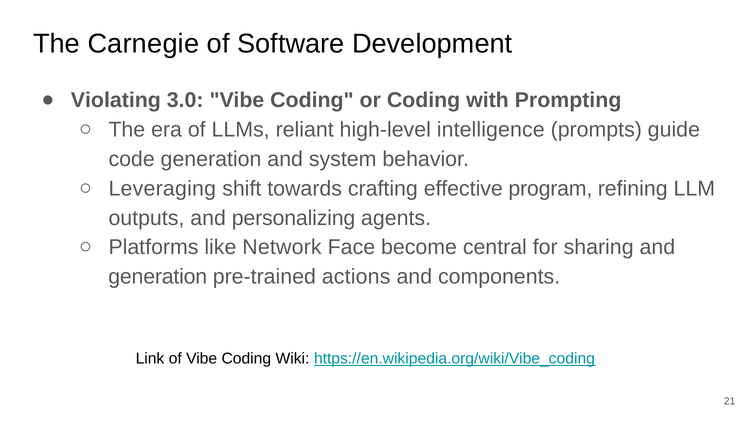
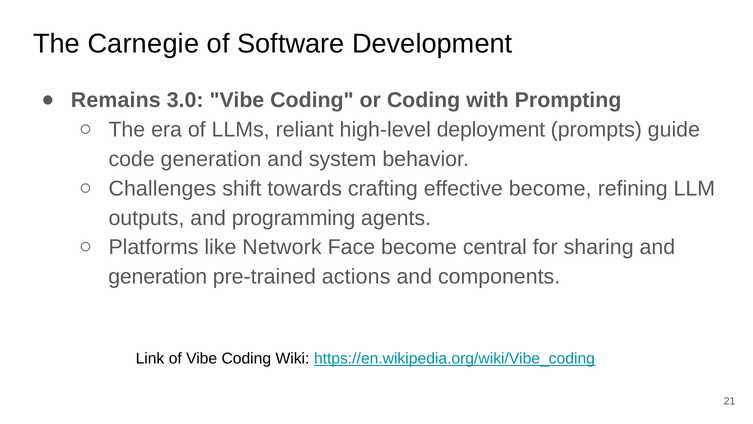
Violating: Violating -> Remains
intelligence: intelligence -> deployment
Leveraging: Leveraging -> Challenges
effective program: program -> become
personalizing: personalizing -> programming
